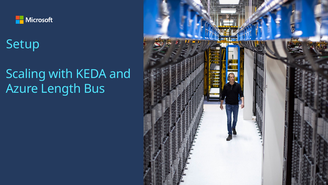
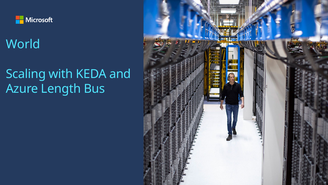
Setup: Setup -> World
